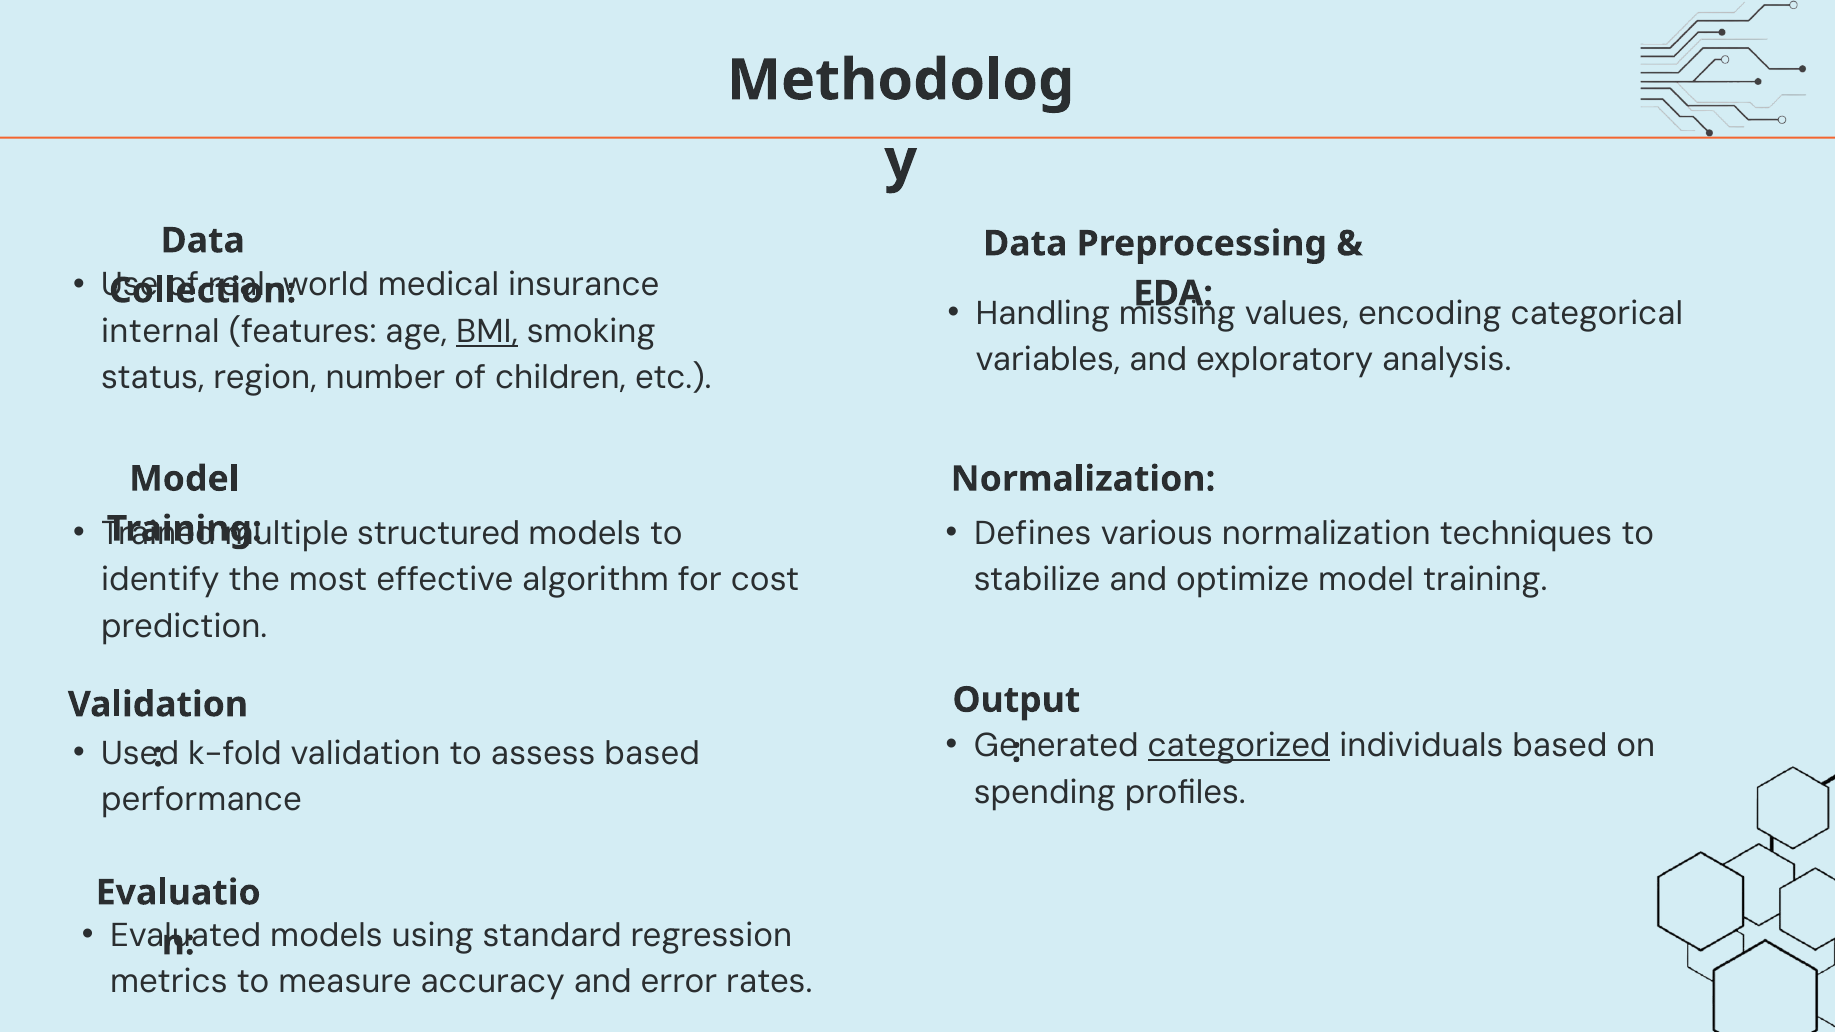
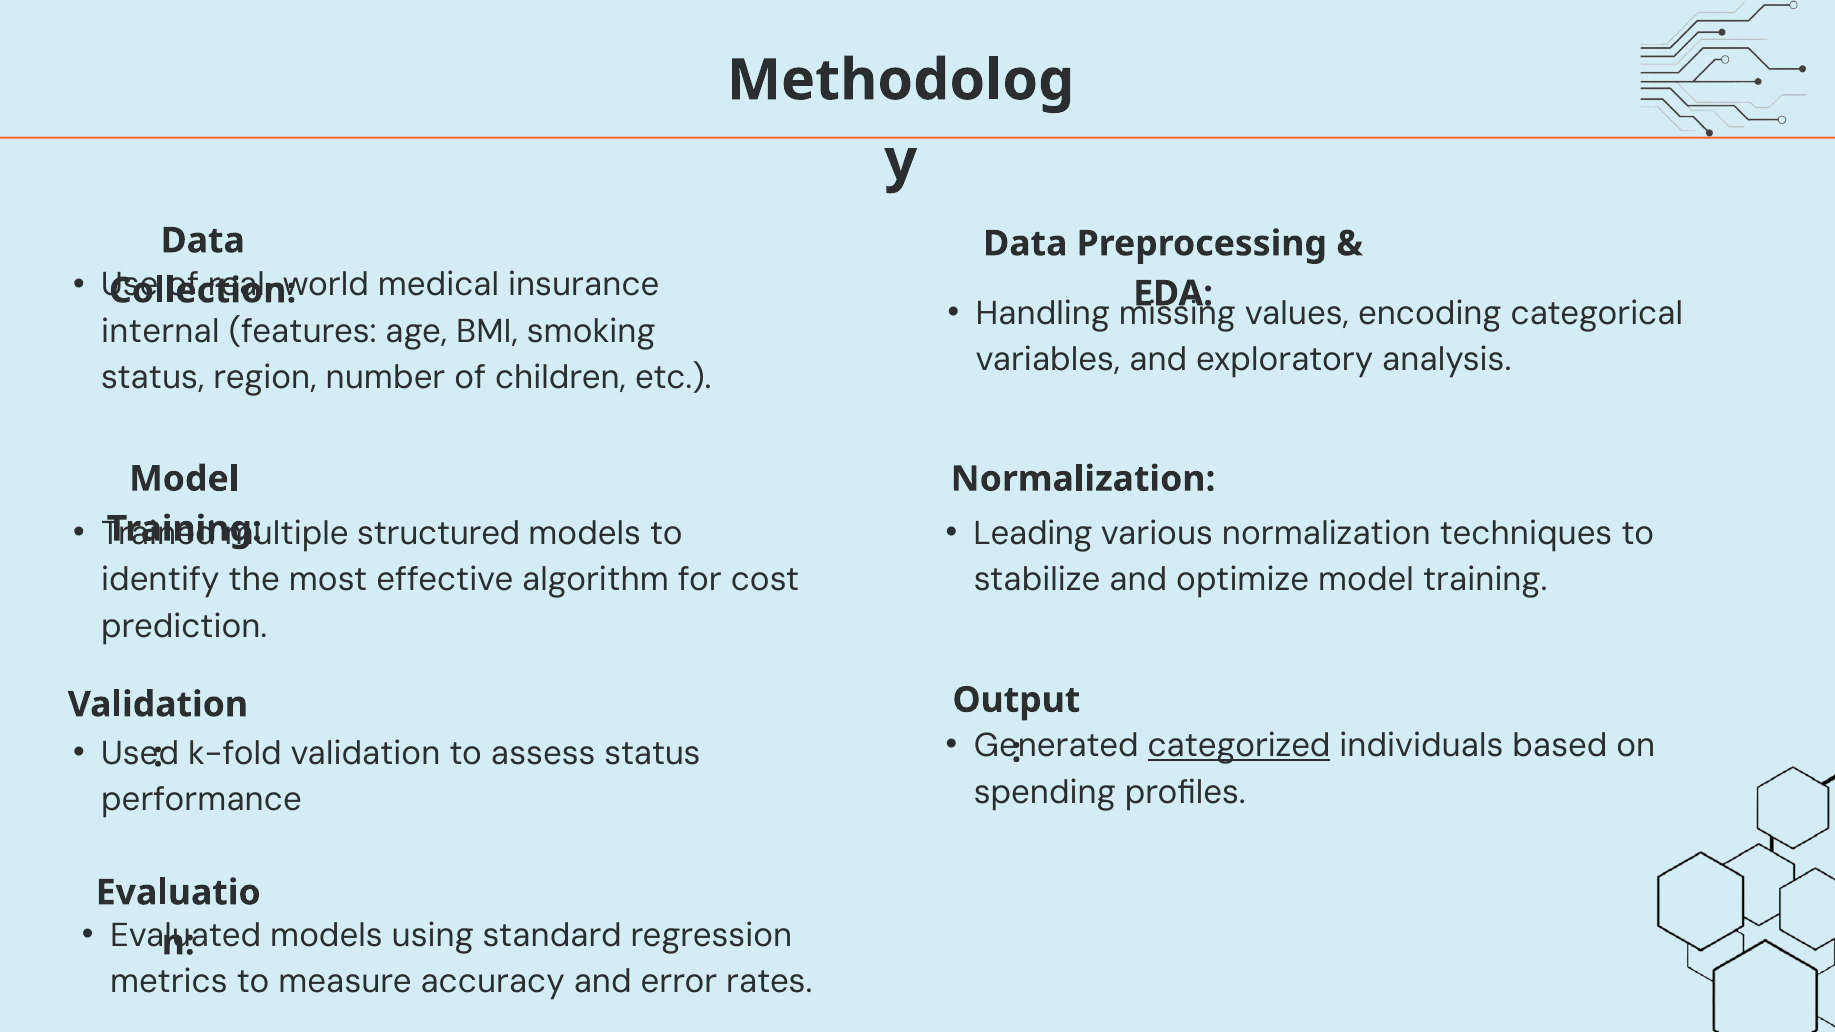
BMI underline: present -> none
Defines: Defines -> Leading
assess based: based -> status
